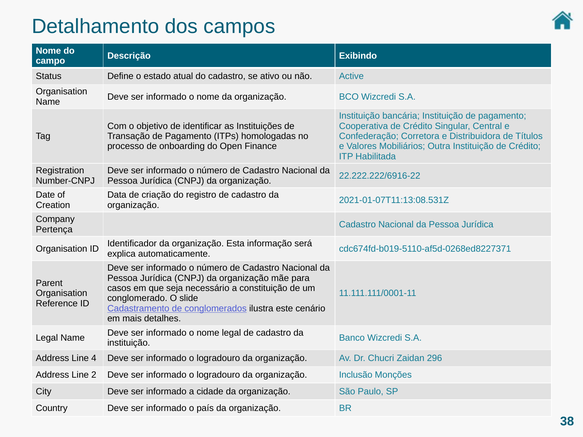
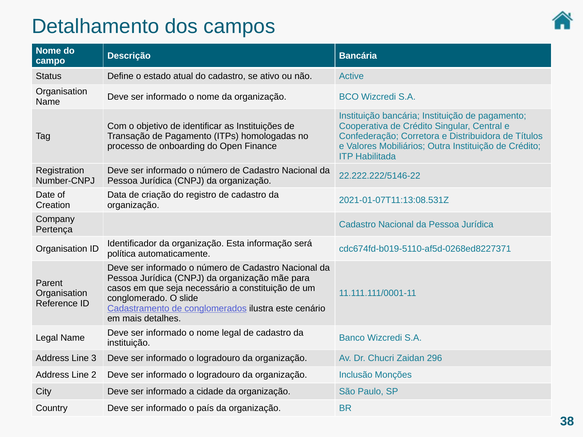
Descrição Exibindo: Exibindo -> Bancária
22.222.222/6916-22: 22.222.222/6916-22 -> 22.222.222/5146-22
explica: explica -> política
4: 4 -> 3
